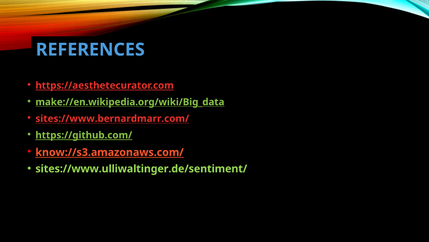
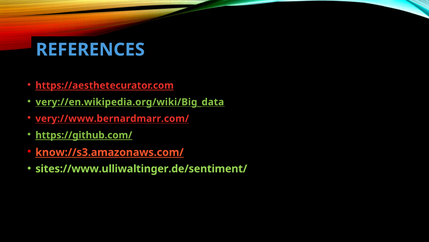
make://en.wikipedia.org/wiki/Big_data: make://en.wikipedia.org/wiki/Big_data -> very://en.wikipedia.org/wiki/Big_data
sites://www.bernardmarr.com/: sites://www.bernardmarr.com/ -> very://www.bernardmarr.com/
